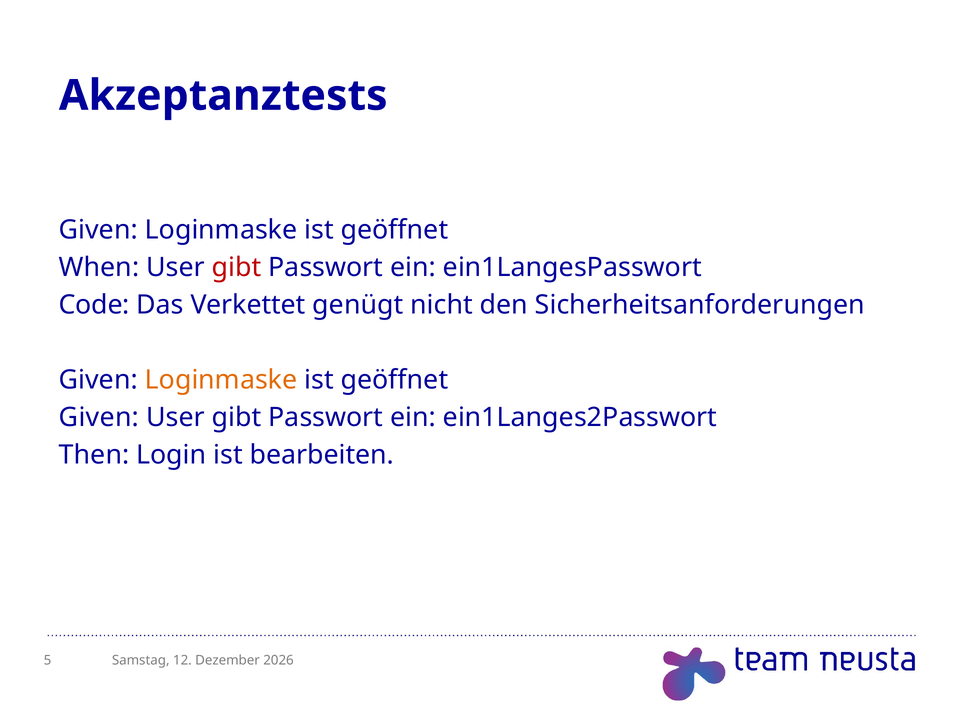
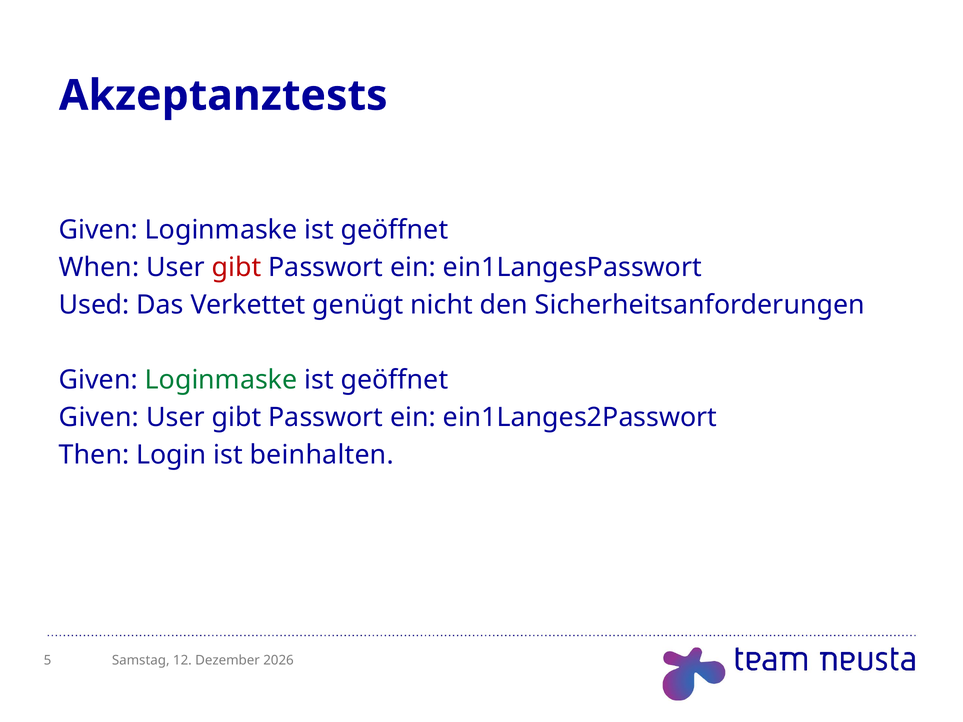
Code: Code -> Used
Loginmaske at (221, 380) colour: orange -> green
bearbeiten: bearbeiten -> beinhalten
